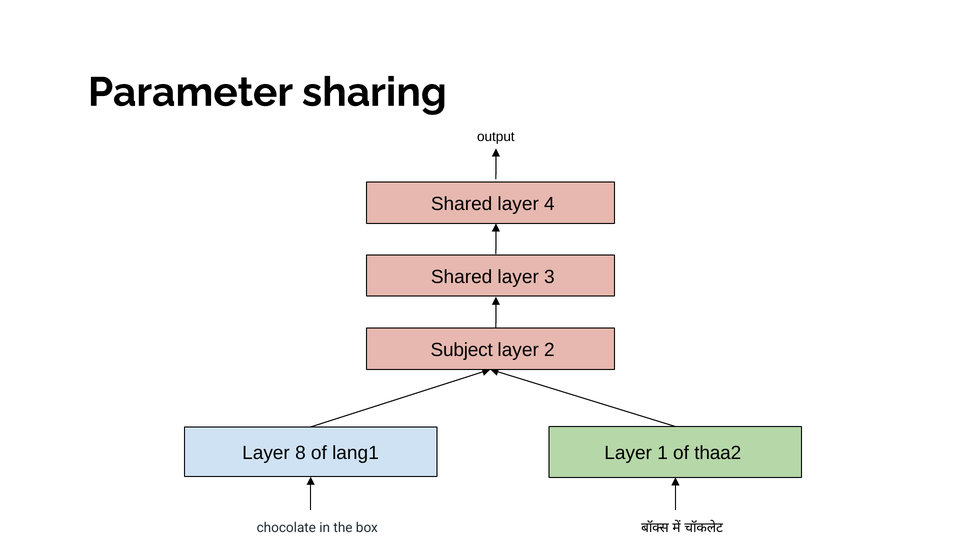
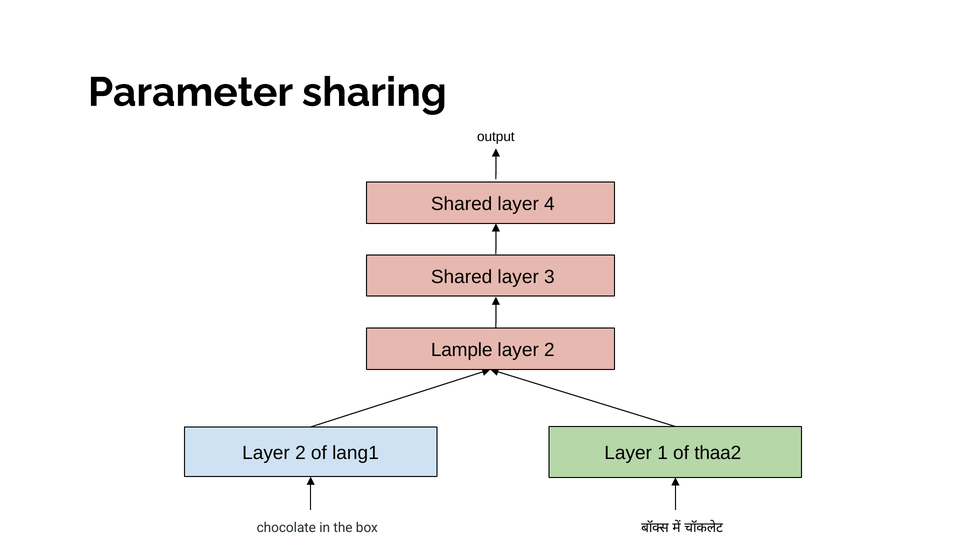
Subject: Subject -> Lample
8 at (300, 453): 8 -> 2
